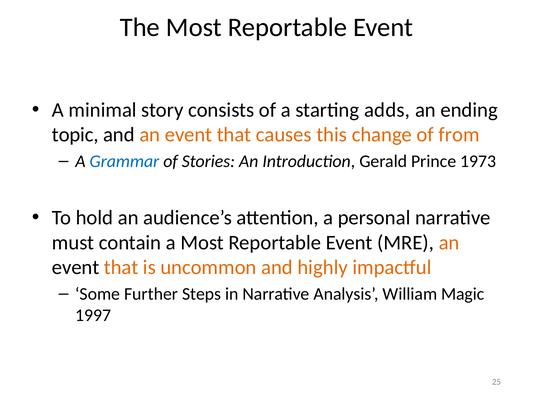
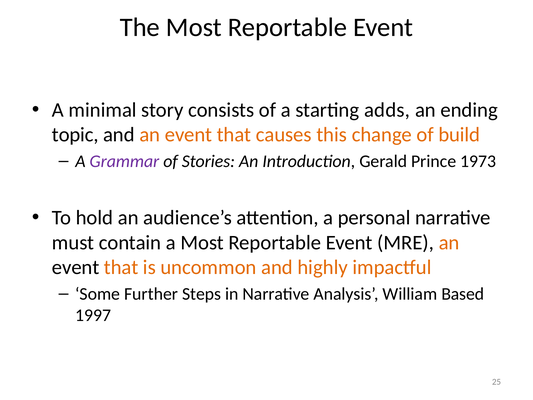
from: from -> build
Grammar colour: blue -> purple
Magic: Magic -> Based
